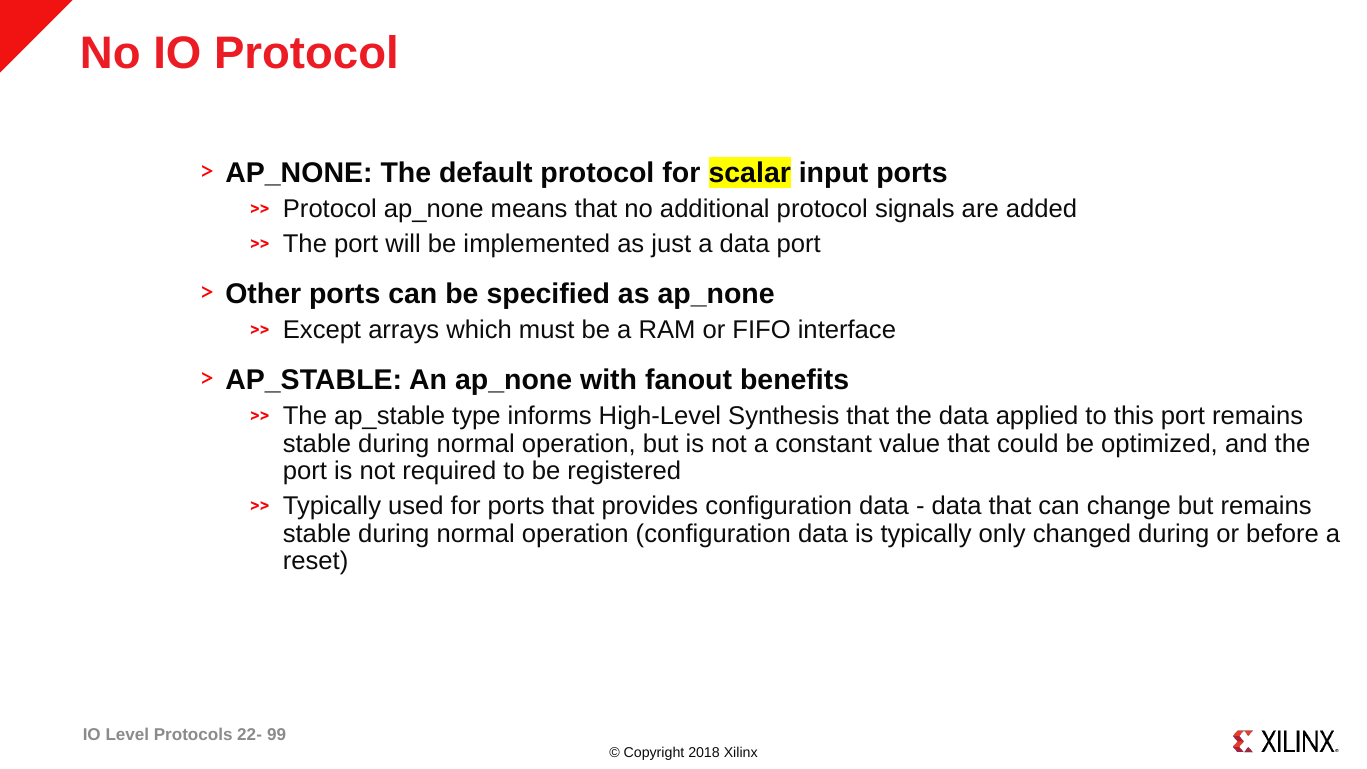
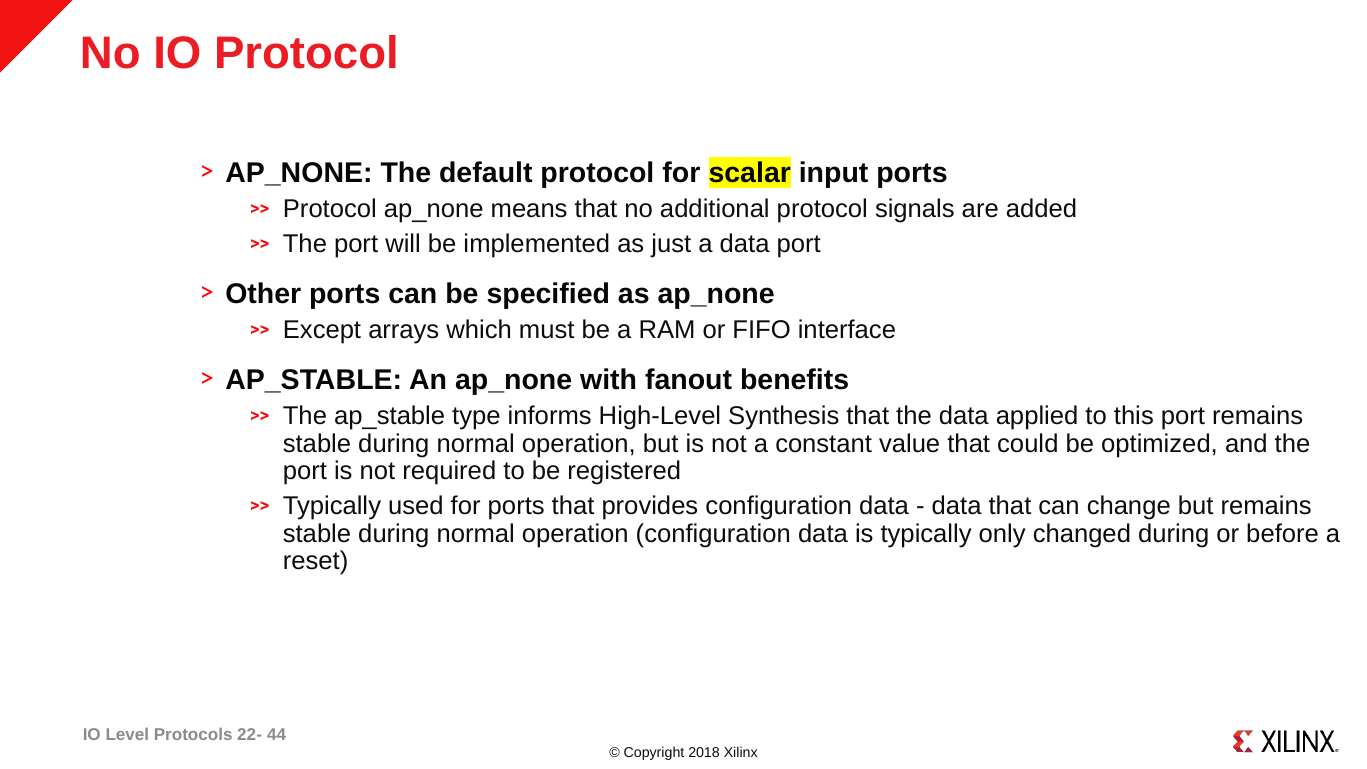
99: 99 -> 44
